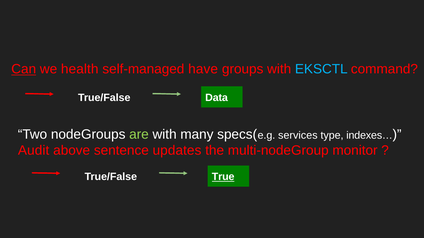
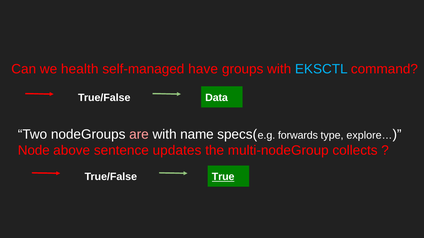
Can underline: present -> none
are colour: light green -> pink
many: many -> name
services: services -> forwards
indexes…: indexes… -> explore…
Audit: Audit -> Node
monitor: monitor -> collects
